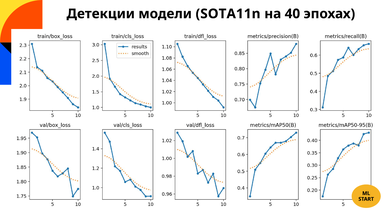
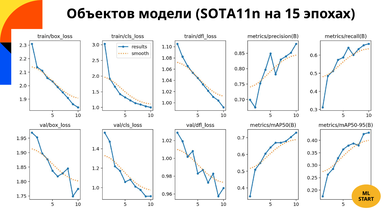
Детекции: Детекции -> Объектов
40: 40 -> 15
